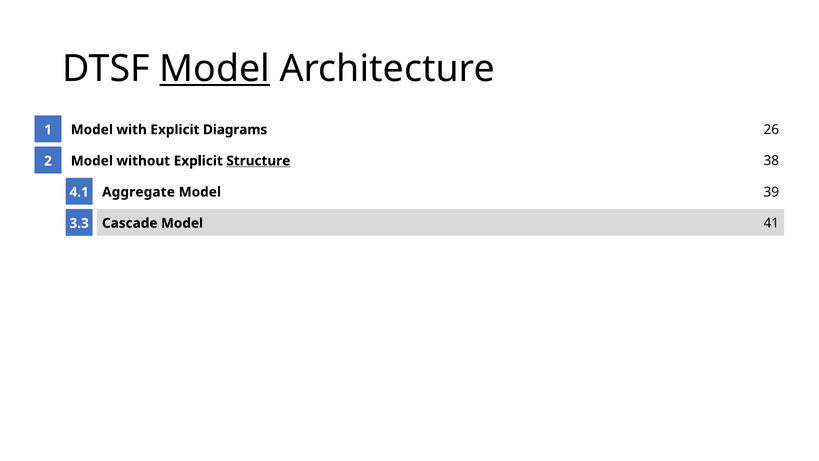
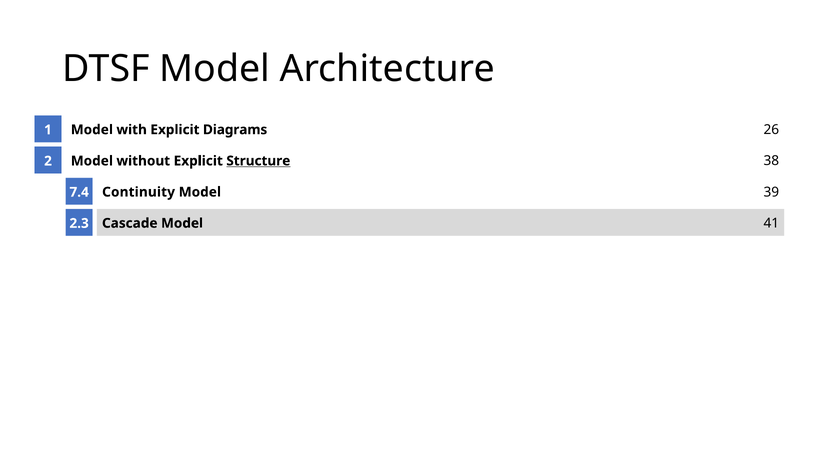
Model at (215, 69) underline: present -> none
Aggregate: Aggregate -> Continuity
4.1: 4.1 -> 7.4
3.3: 3.3 -> 2.3
